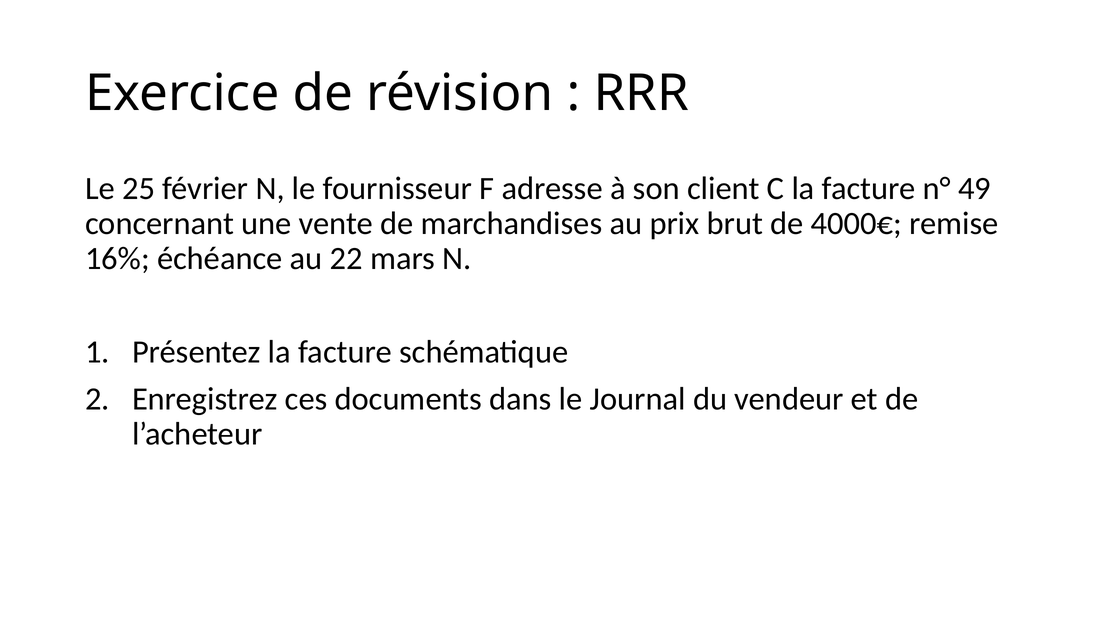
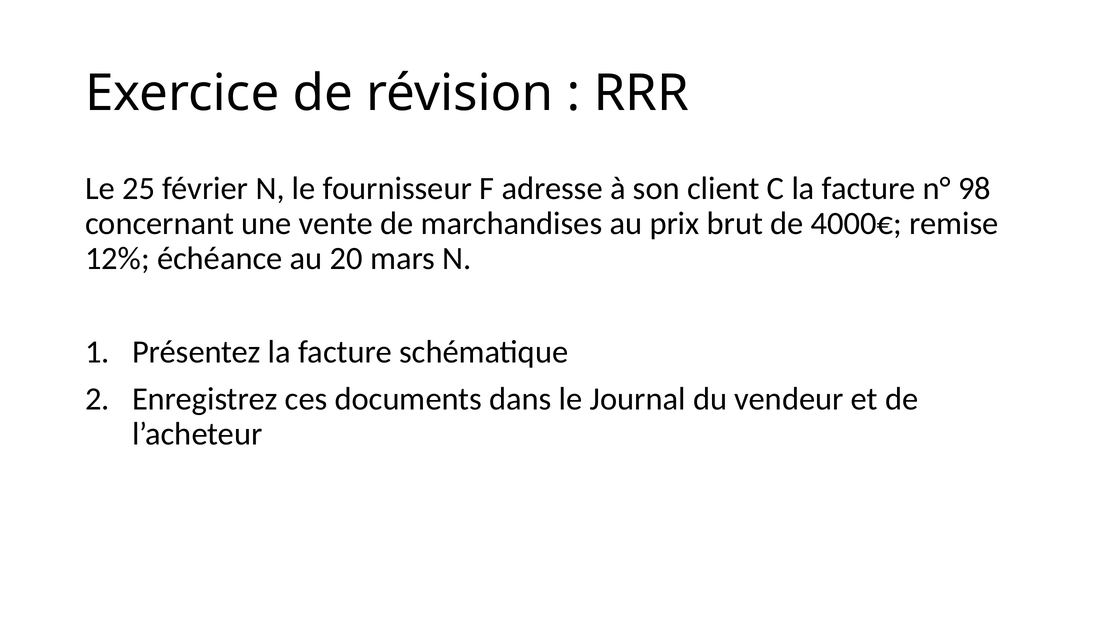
49: 49 -> 98
16%: 16% -> 12%
22: 22 -> 20
